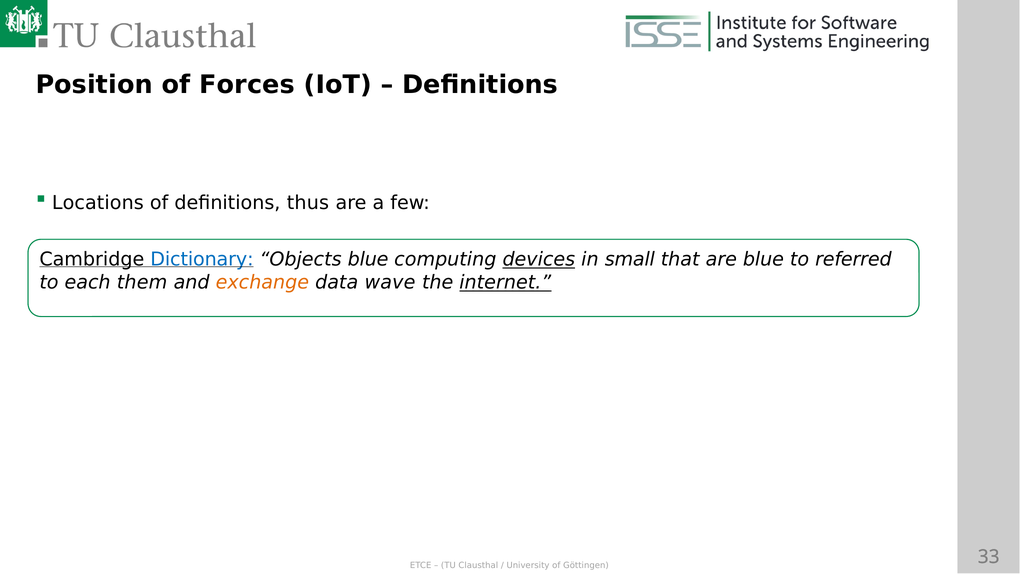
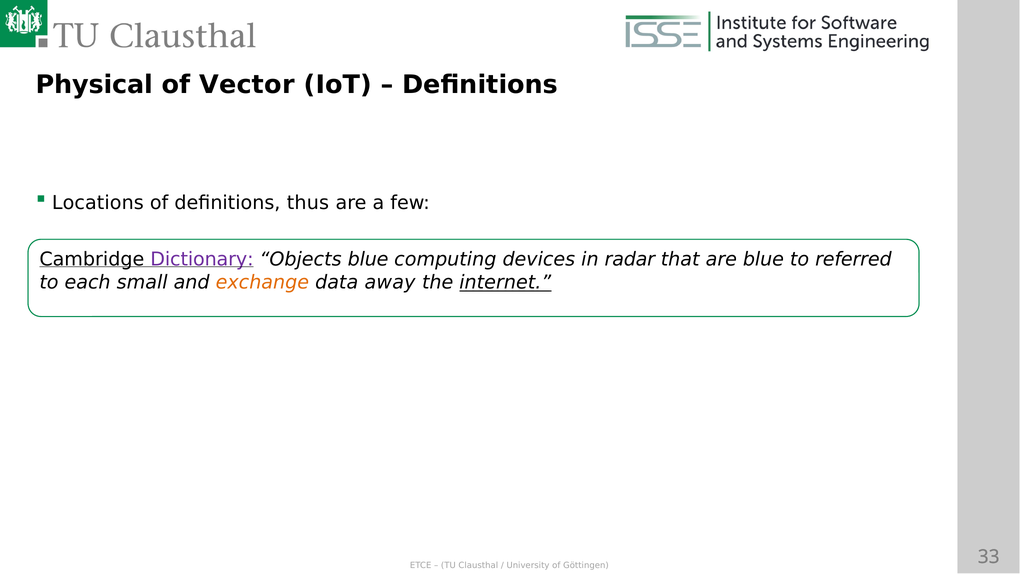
Position: Position -> Physical
Forces: Forces -> Vector
Dictionary colour: blue -> purple
devices underline: present -> none
small: small -> radar
them: them -> small
wave: wave -> away
